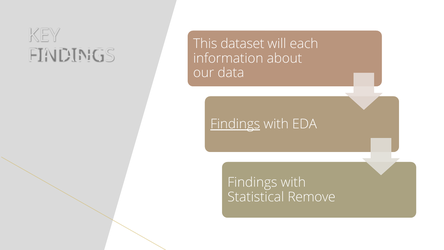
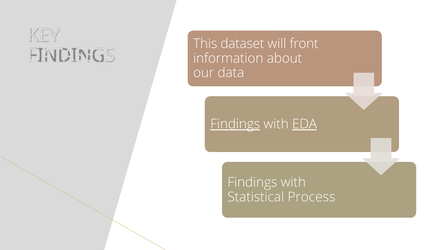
each: each -> front
EDA underline: none -> present
Remove: Remove -> Process
